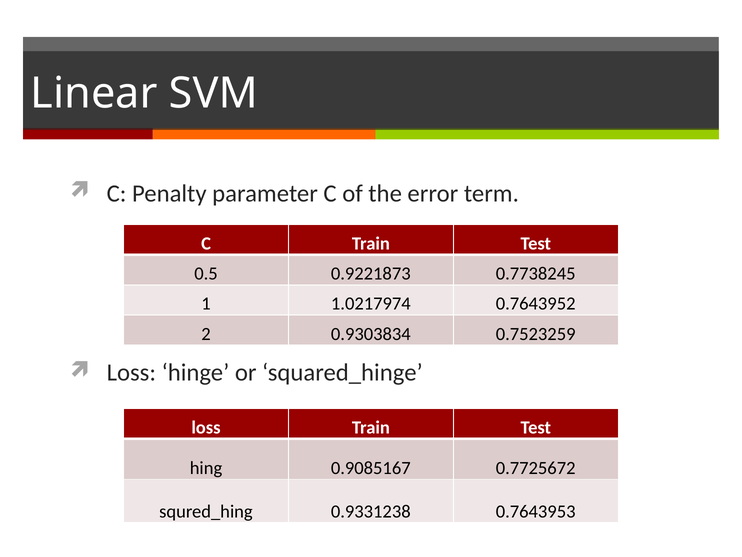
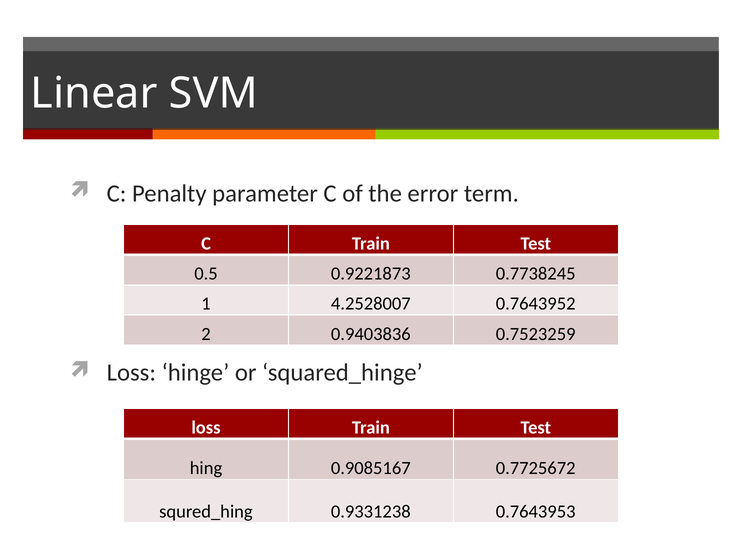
1.0217974: 1.0217974 -> 4.2528007
0.9303834: 0.9303834 -> 0.9403836
